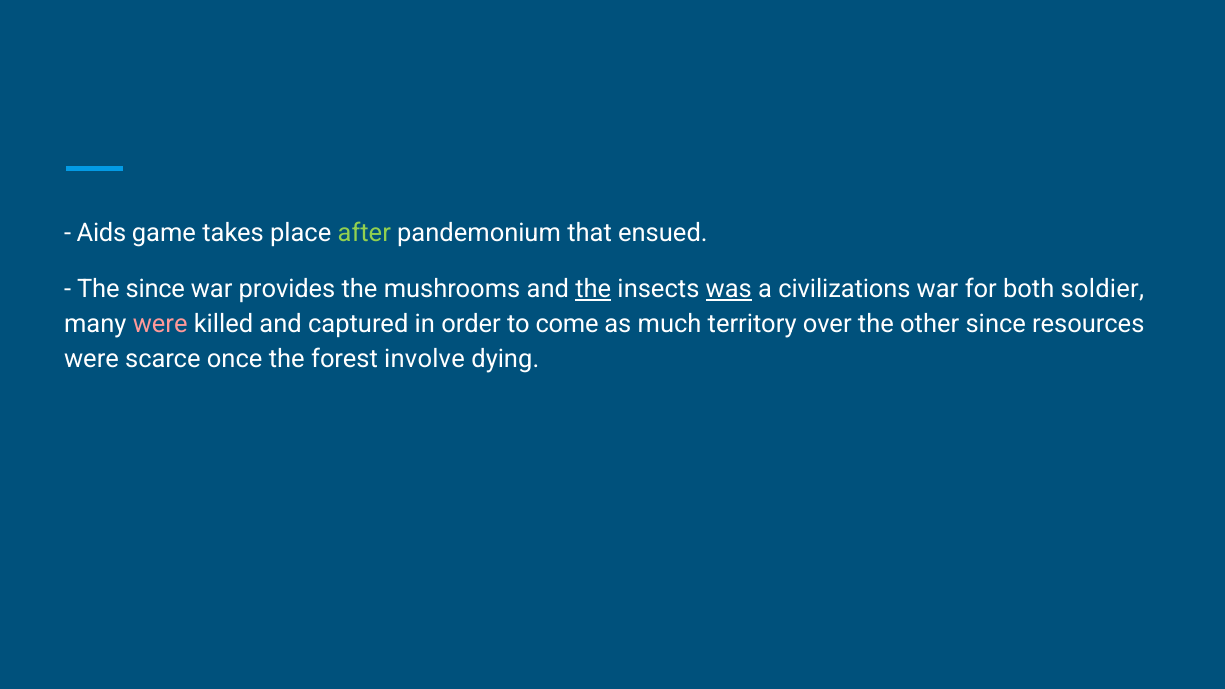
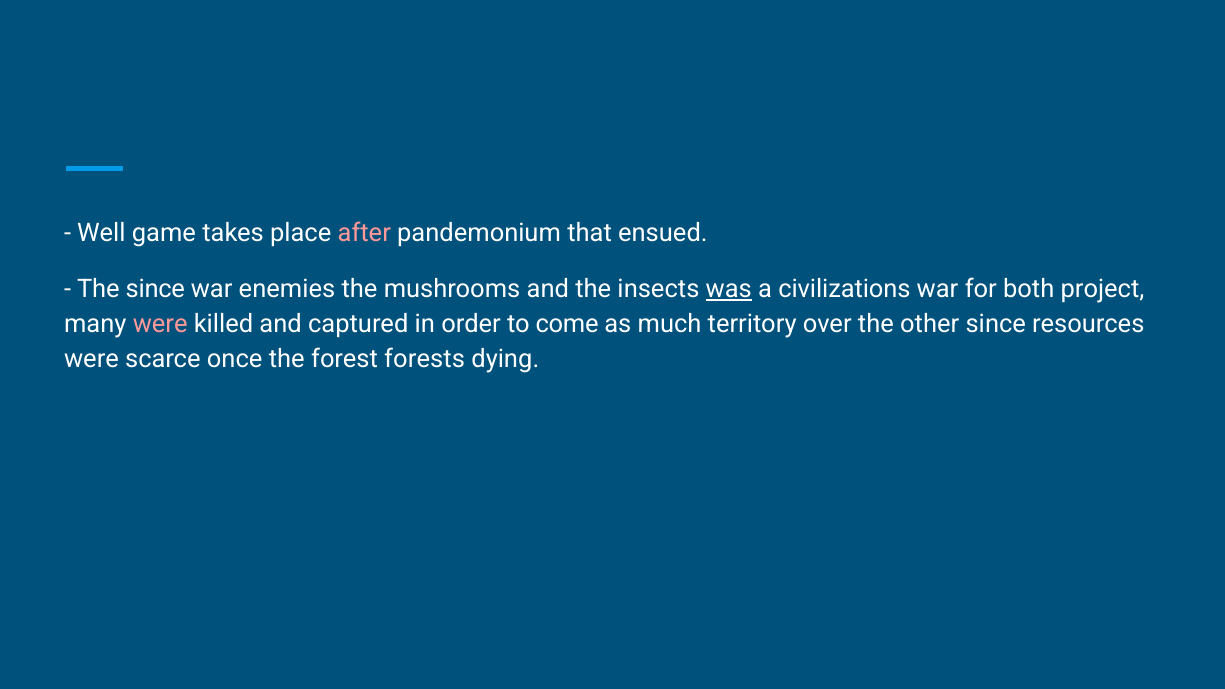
Aids: Aids -> Well
after colour: light green -> pink
provides: provides -> enemies
the at (593, 289) underline: present -> none
soldier: soldier -> project
involve: involve -> forests
